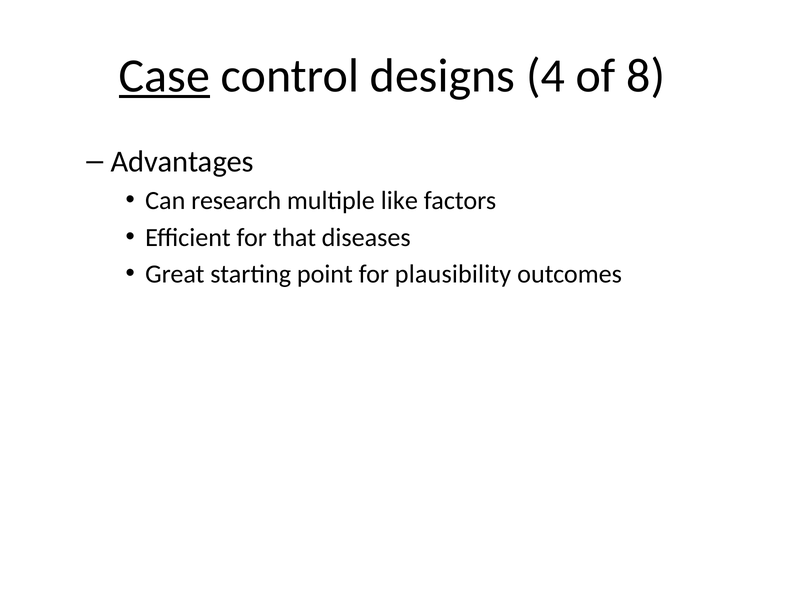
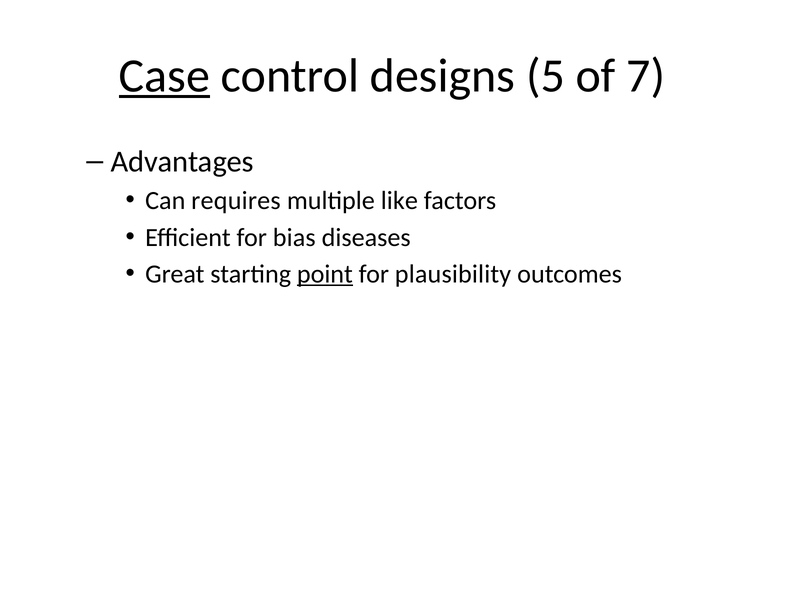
4: 4 -> 5
8: 8 -> 7
research: research -> requires
that: that -> bias
point underline: none -> present
